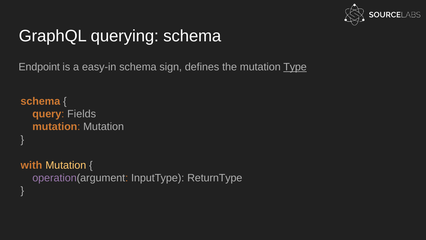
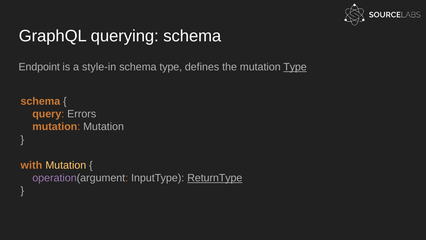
easy-in: easy-in -> style-in
schema sign: sign -> type
Fields: Fields -> Errors
ReturnType underline: none -> present
